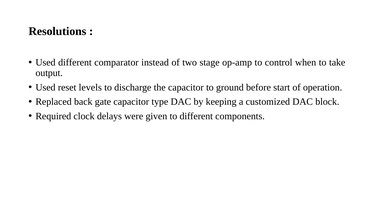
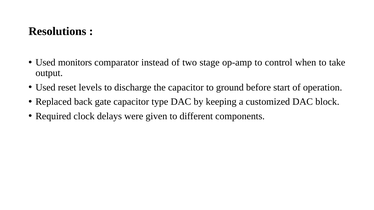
Used different: different -> monitors
